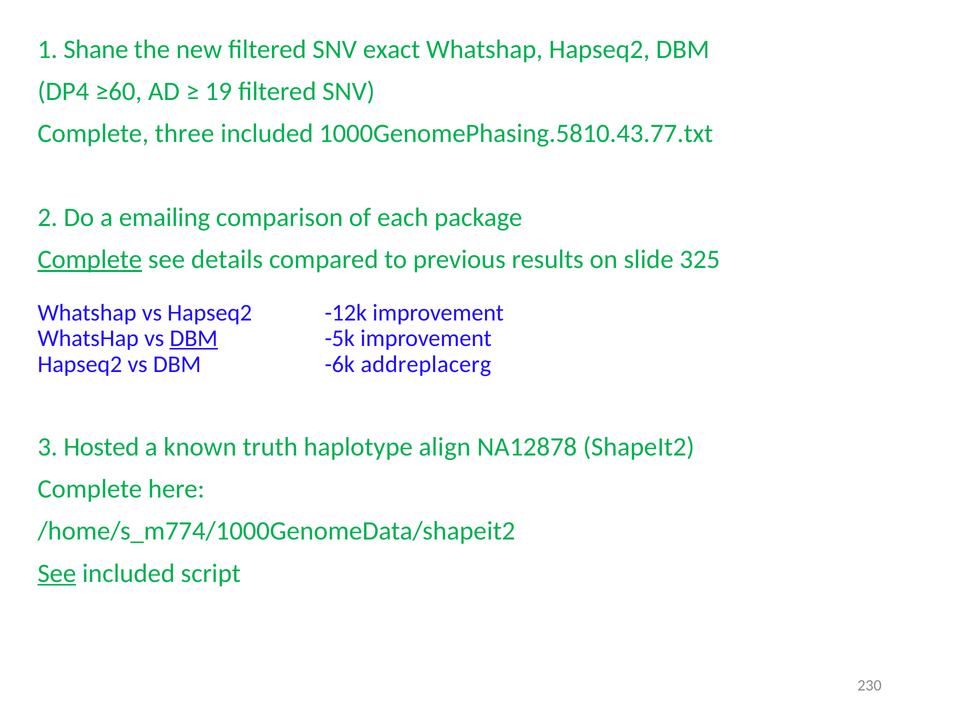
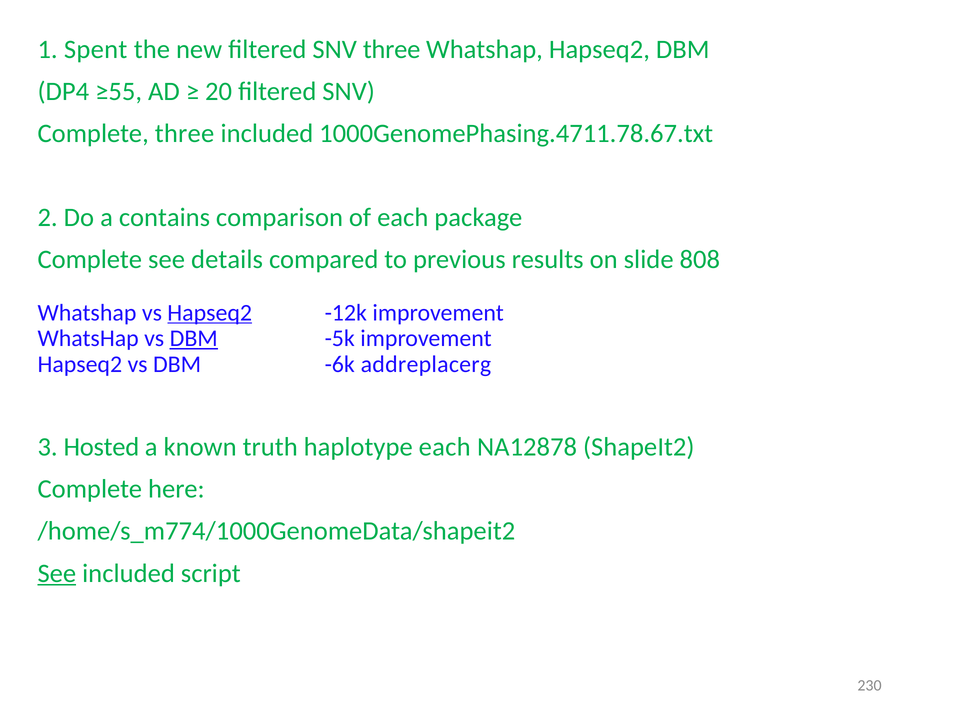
Shane: Shane -> Spent
SNV exact: exact -> three
≥60: ≥60 -> ≥55
19: 19 -> 20
1000GenomePhasing.5810.43.77.txt: 1000GenomePhasing.5810.43.77.txt -> 1000GenomePhasing.4711.78.67.txt
emailing: emailing -> contains
Complete at (90, 259) underline: present -> none
325: 325 -> 808
Hapseq2 at (210, 313) underline: none -> present
haplotype align: align -> each
